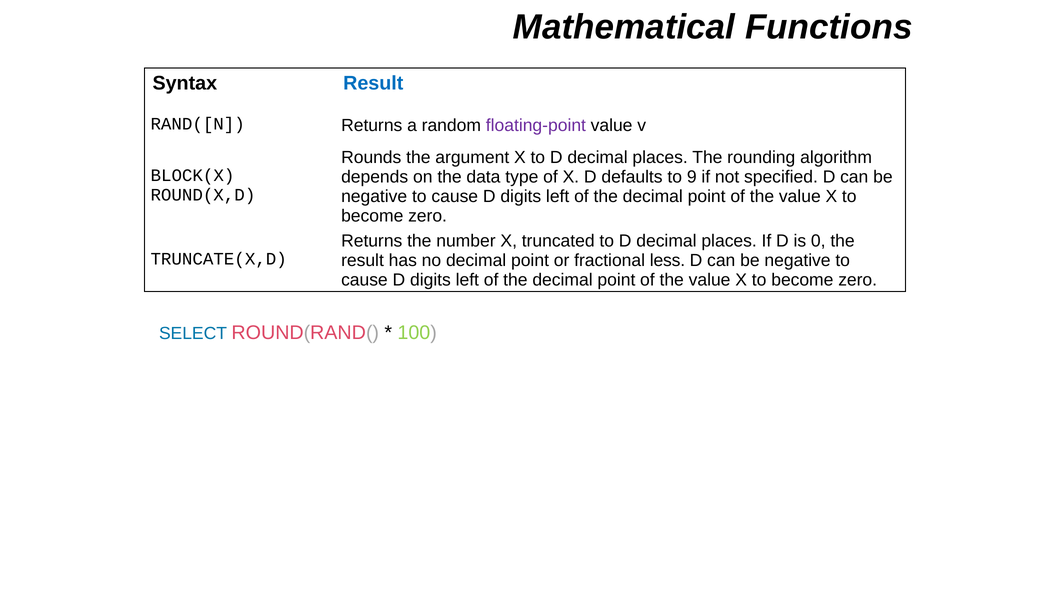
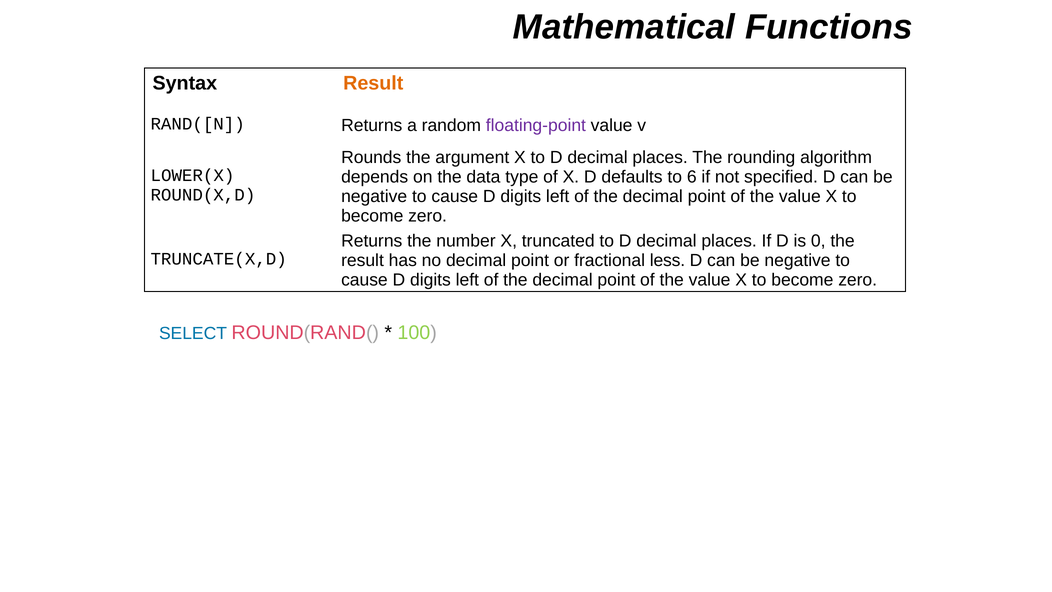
Result at (373, 83) colour: blue -> orange
BLOCK(X: BLOCK(X -> LOWER(X
9: 9 -> 6
